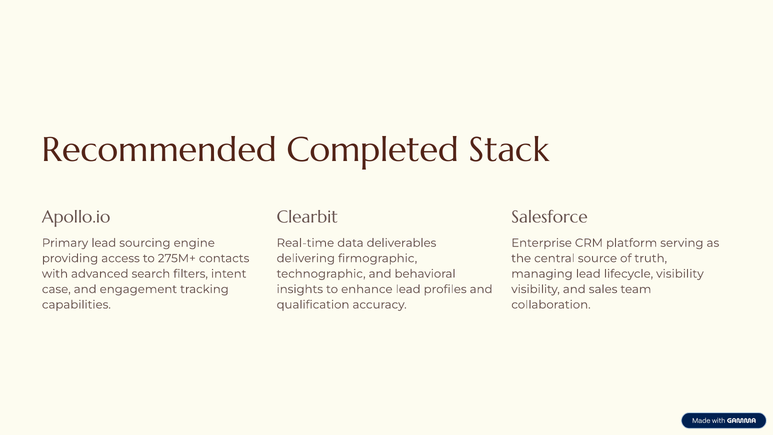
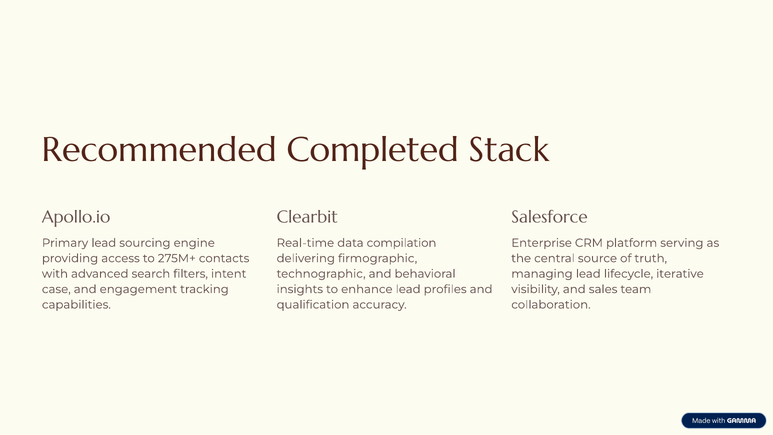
deliverables: deliverables -> compilation
lifecycle visibility: visibility -> iterative
